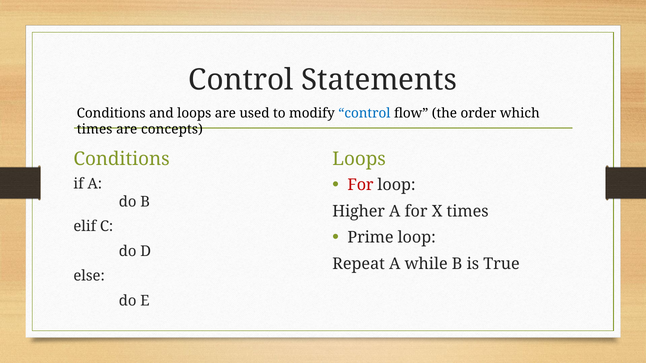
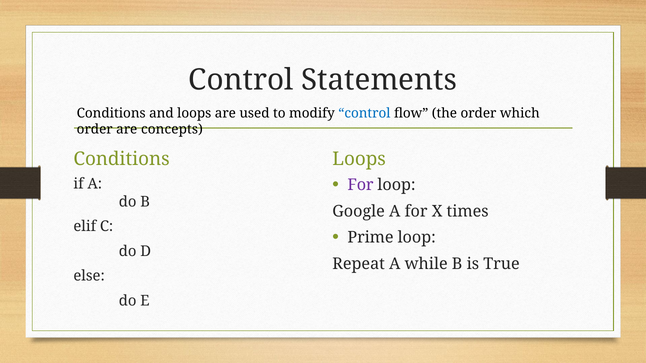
times at (95, 129): times -> order
For at (360, 185) colour: red -> purple
Higher: Higher -> Google
